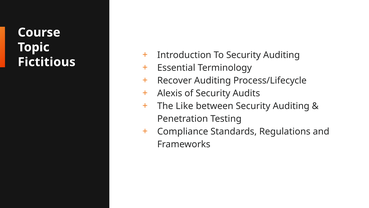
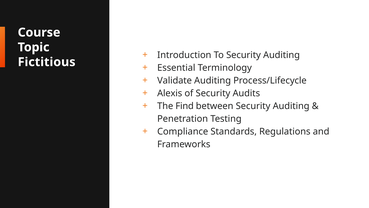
Recover: Recover -> Validate
Like: Like -> Find
